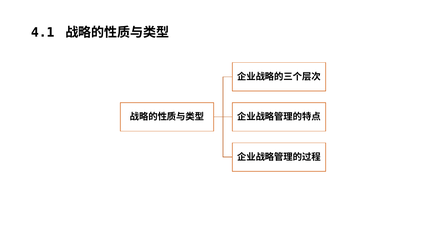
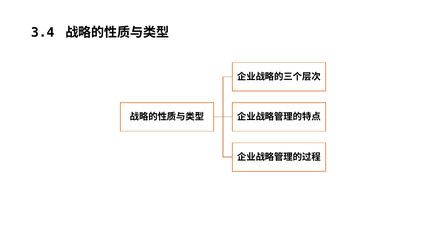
4.1: 4.1 -> 3.4
